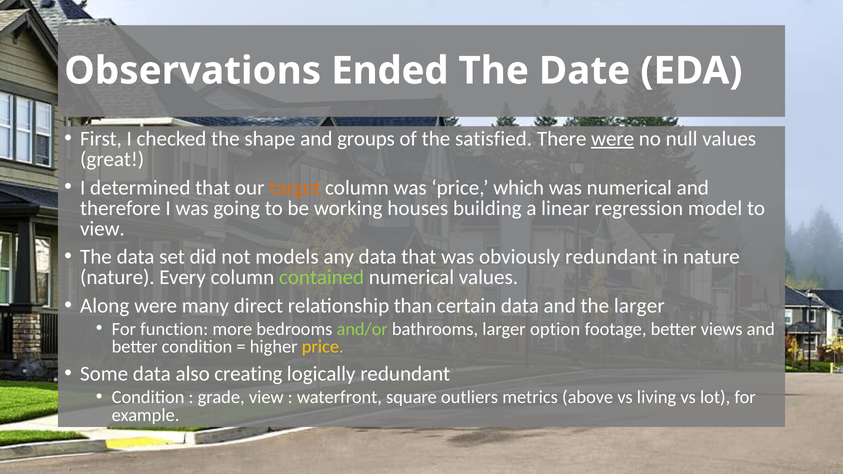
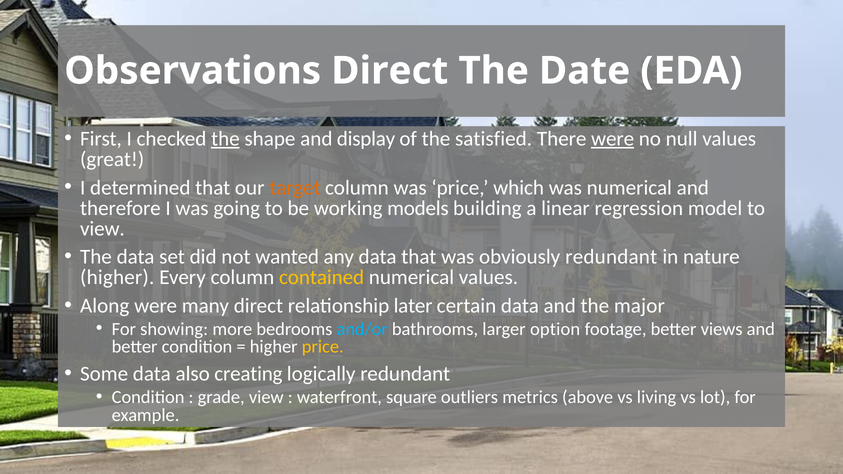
Observations Ended: Ended -> Direct
the at (225, 139) underline: none -> present
groups: groups -> display
houses: houses -> models
models: models -> wanted
nature at (117, 278): nature -> higher
contained colour: light green -> yellow
than: than -> later
the larger: larger -> major
function: function -> showing
and/or colour: light green -> light blue
